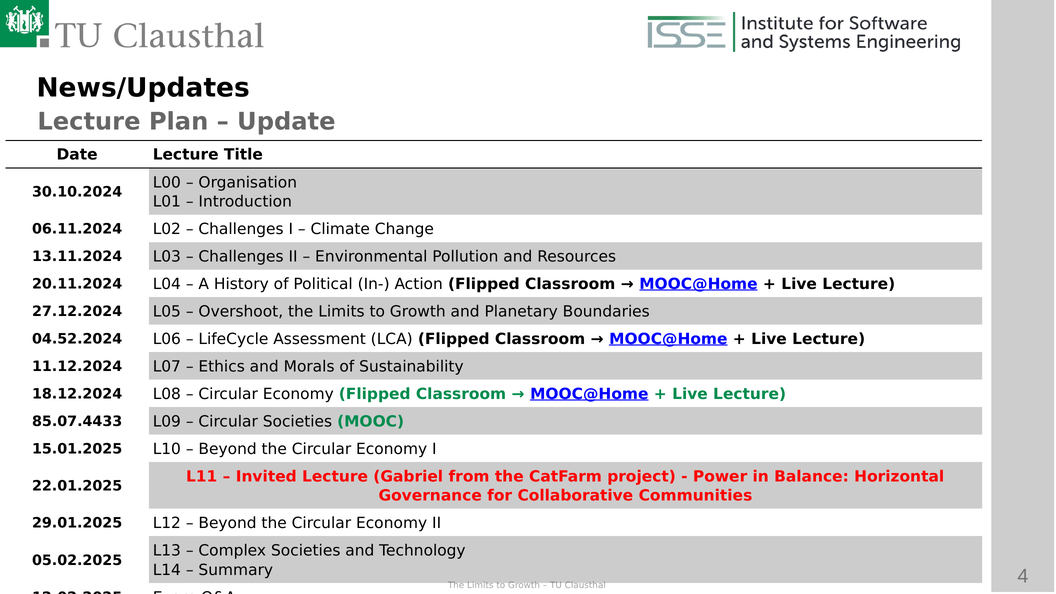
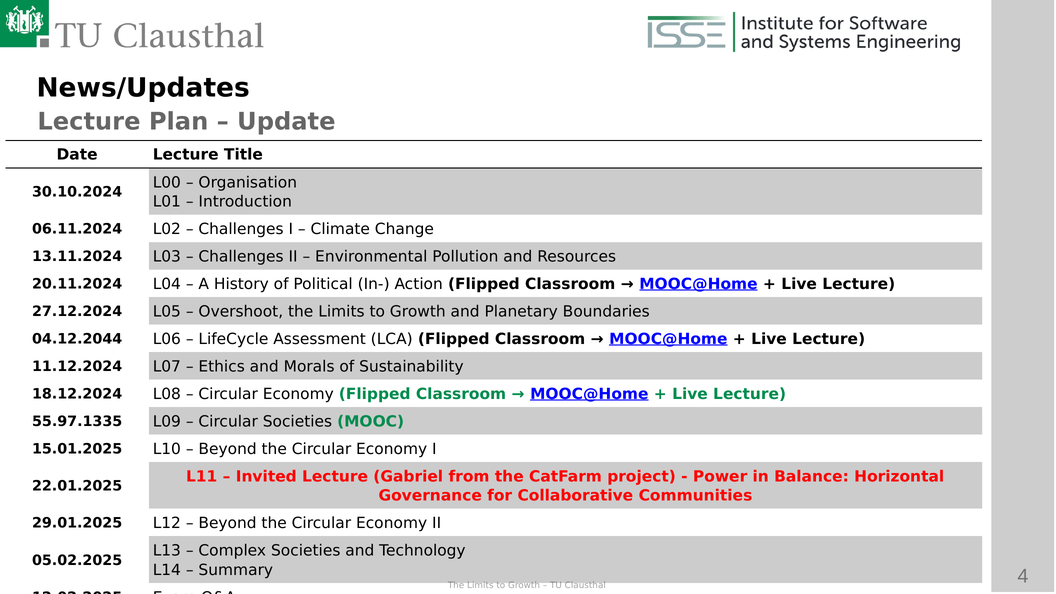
04.52.2024: 04.52.2024 -> 04.12.2044
85.07.4433: 85.07.4433 -> 55.97.1335
